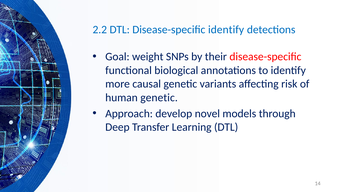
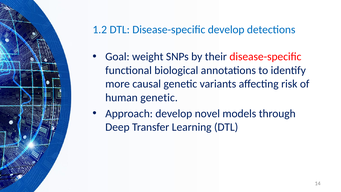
2.2: 2.2 -> 1.2
Disease-specific identify: identify -> develop
